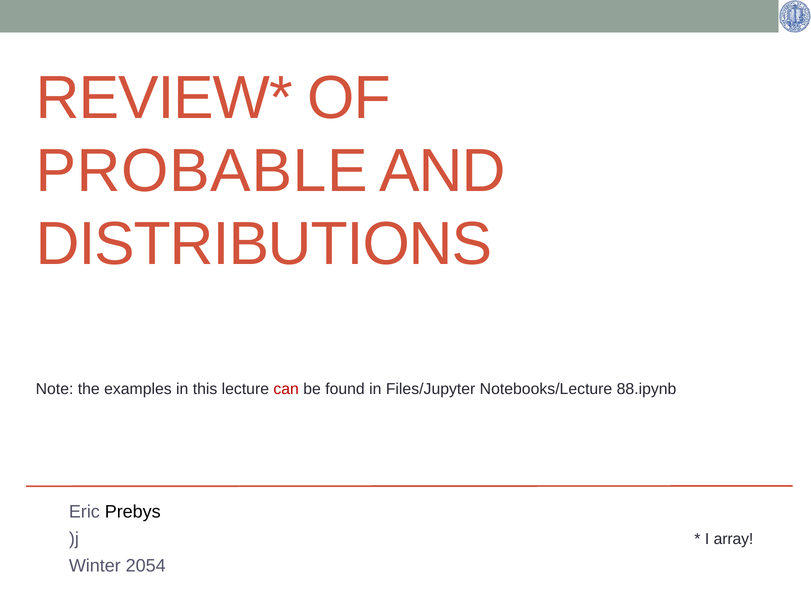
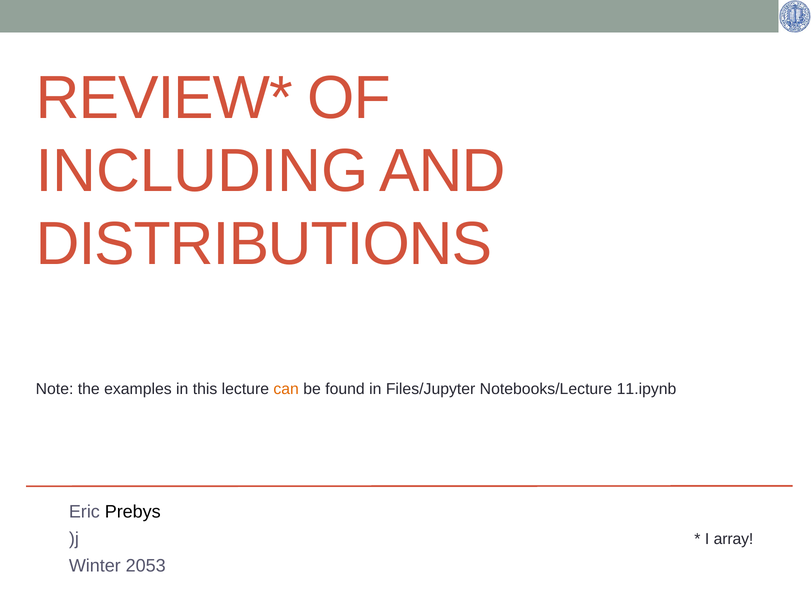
PROBABLE: PROBABLE -> INCLUDING
can colour: red -> orange
88.ipynb: 88.ipynb -> 11.ipynb
2054: 2054 -> 2053
